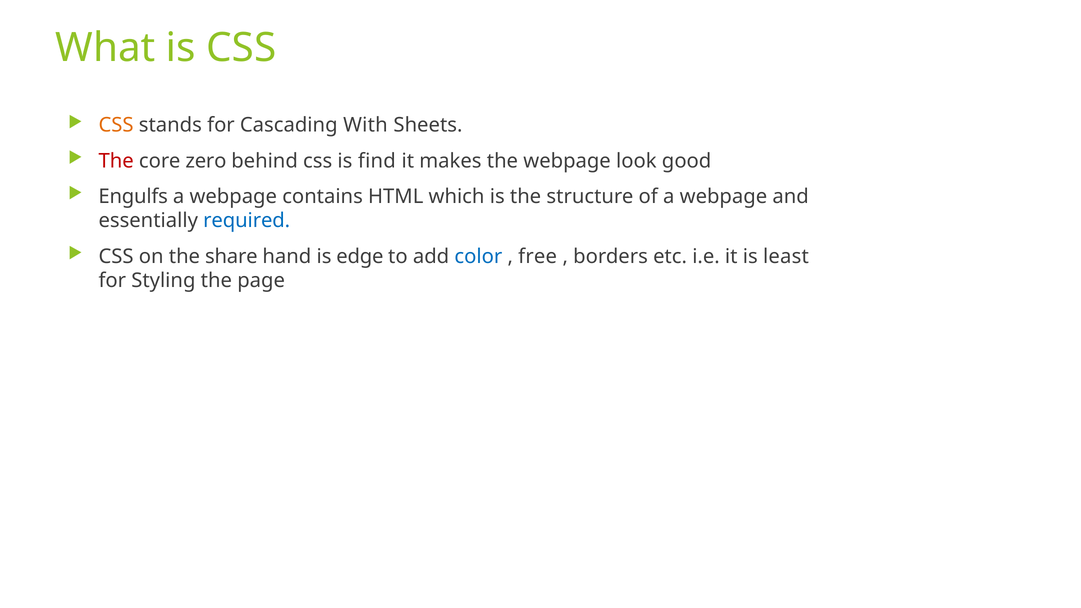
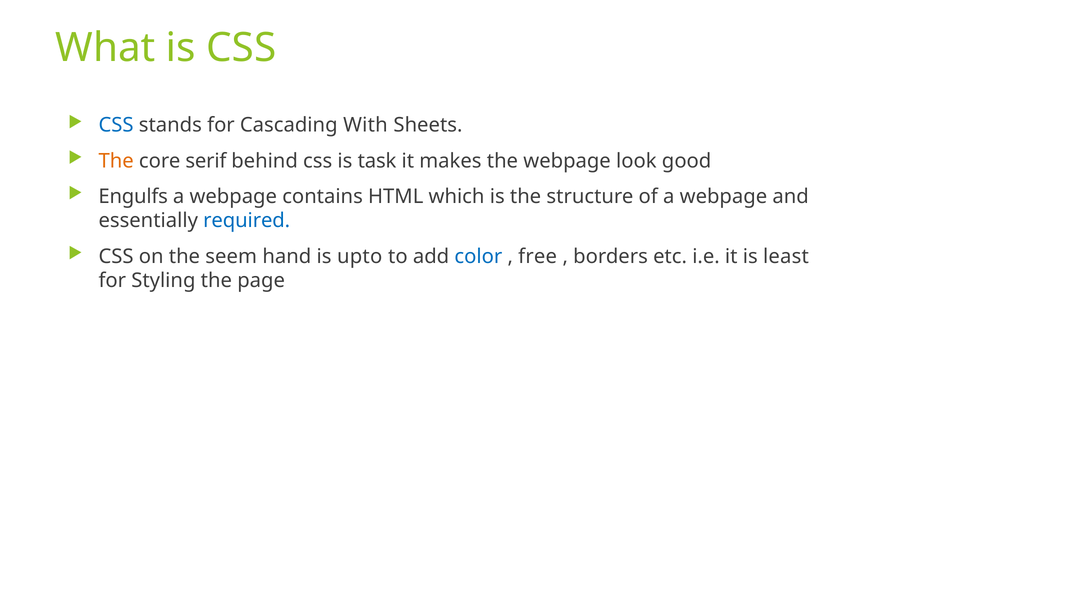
CSS at (116, 125) colour: orange -> blue
The at (116, 161) colour: red -> orange
zero: zero -> serif
find: find -> task
share: share -> seem
edge: edge -> upto
